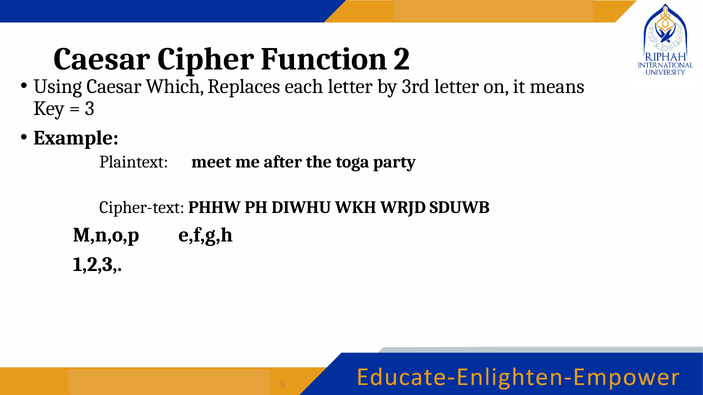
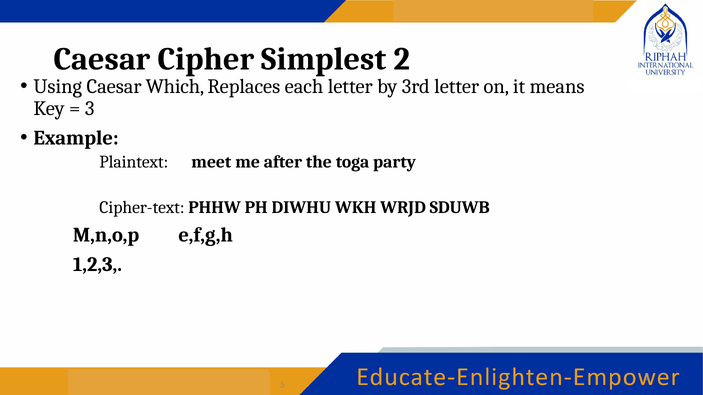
Function: Function -> Simplest
